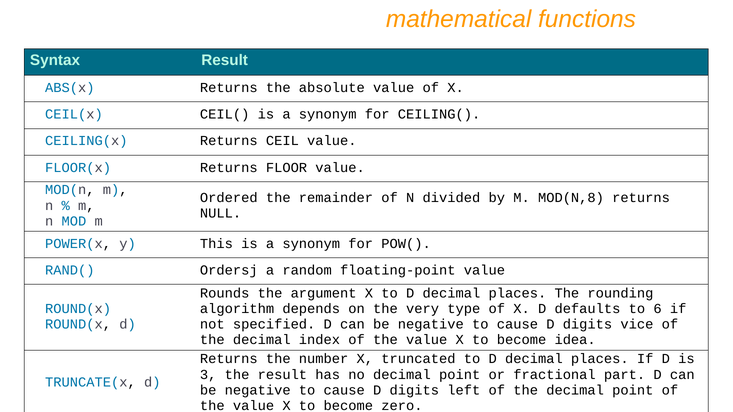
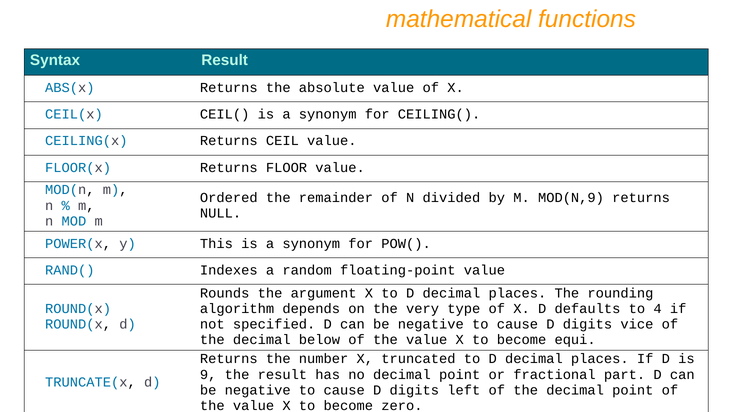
MOD(N,8: MOD(N,8 -> MOD(N,9
Ordersj: Ordersj -> Indexes
6: 6 -> 4
index: index -> below
idea: idea -> equi
3: 3 -> 9
